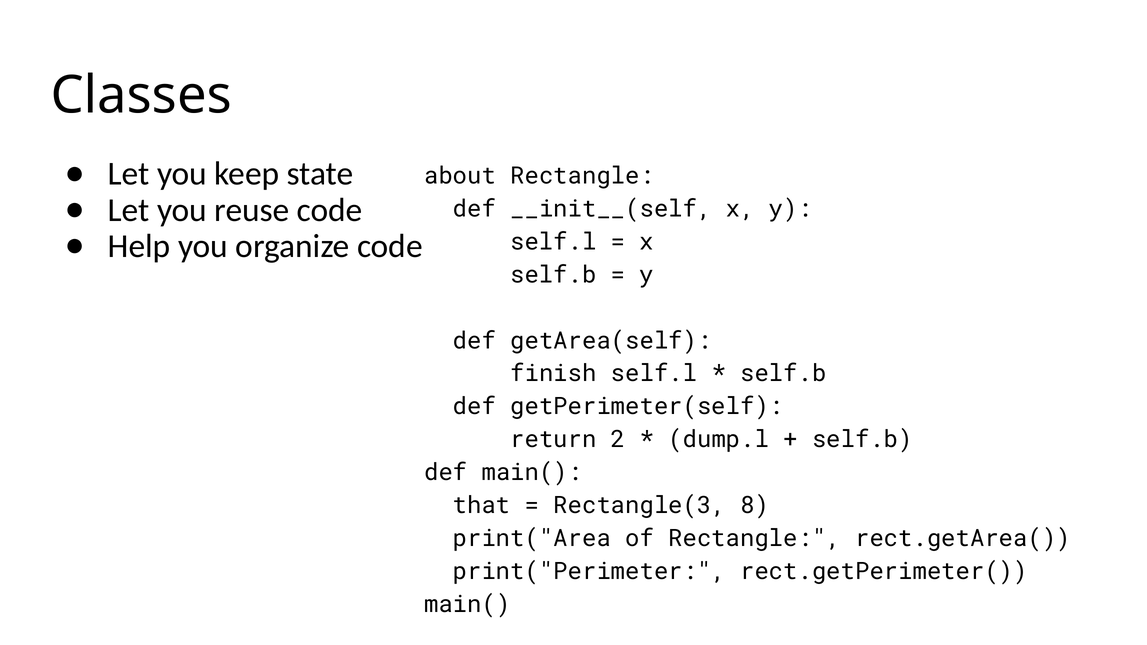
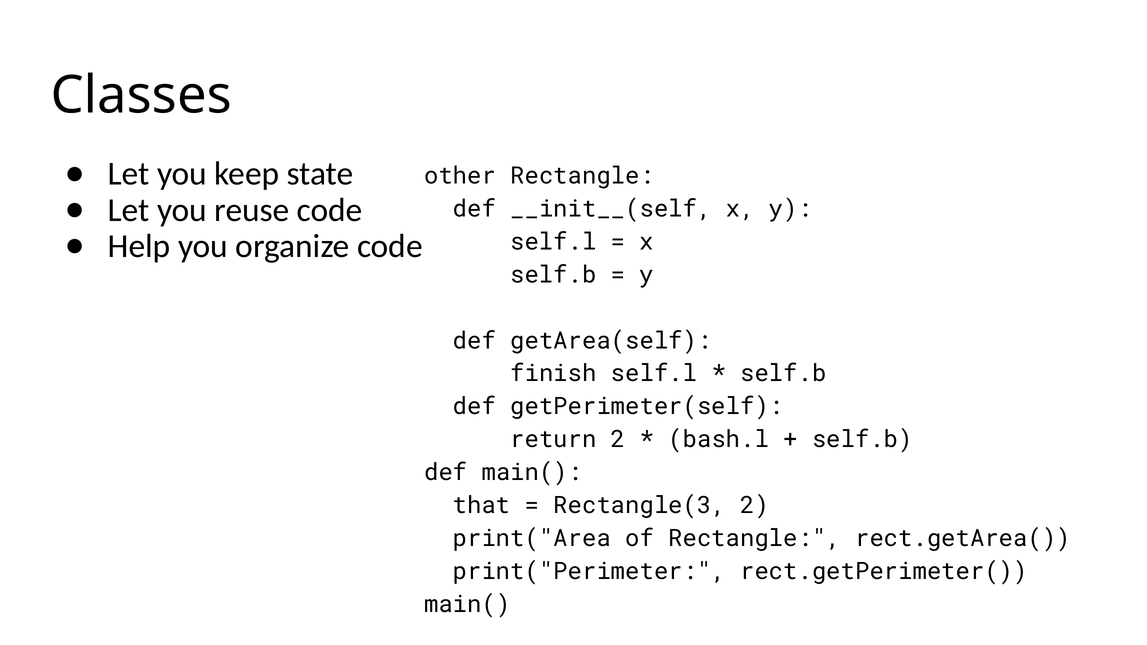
about: about -> other
dump.l: dump.l -> bash.l
Rectangle(3 8: 8 -> 2
